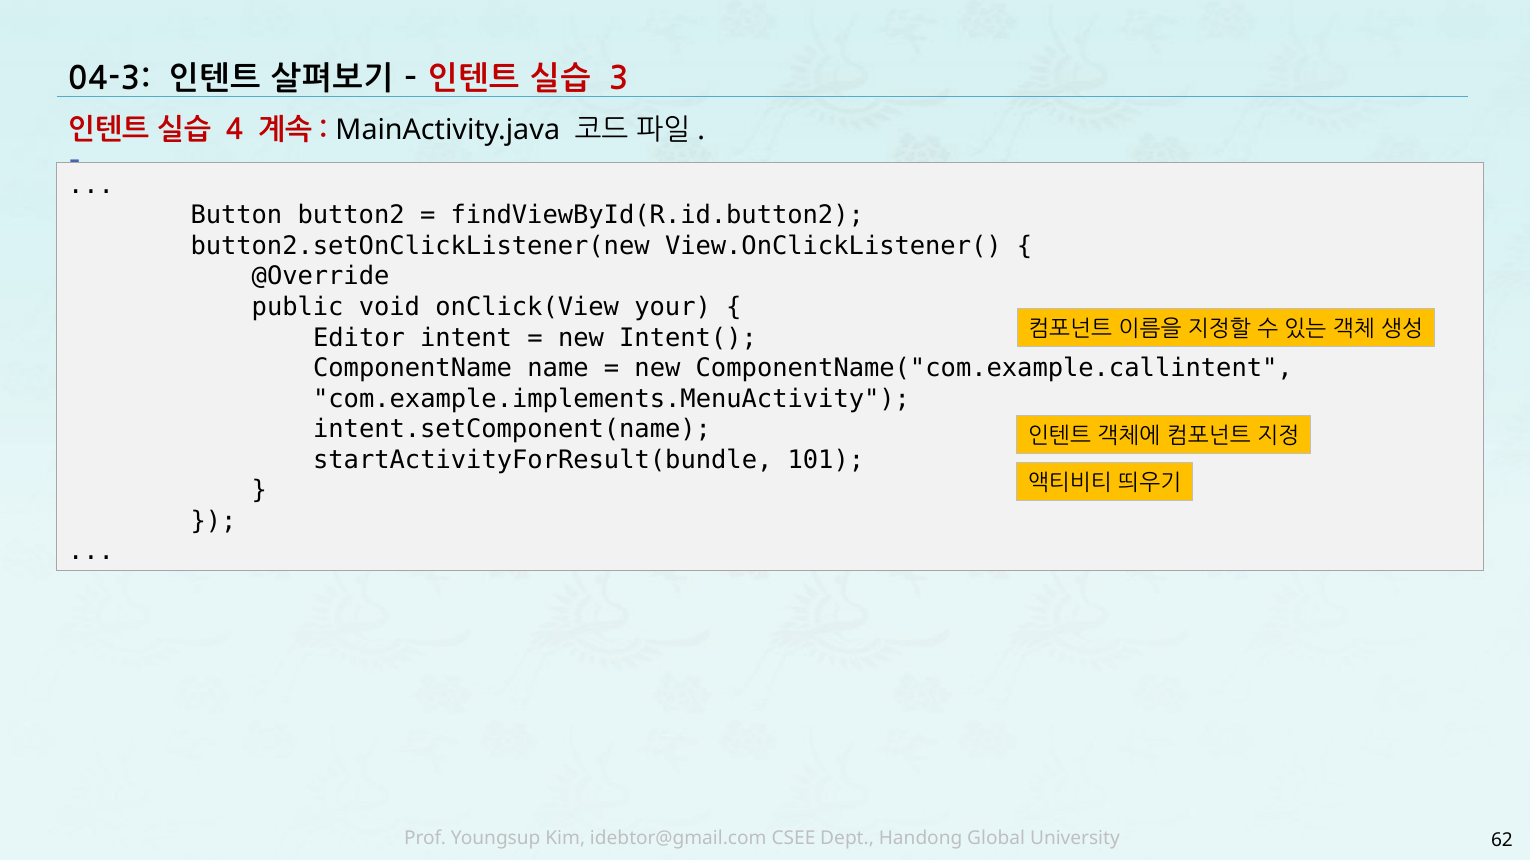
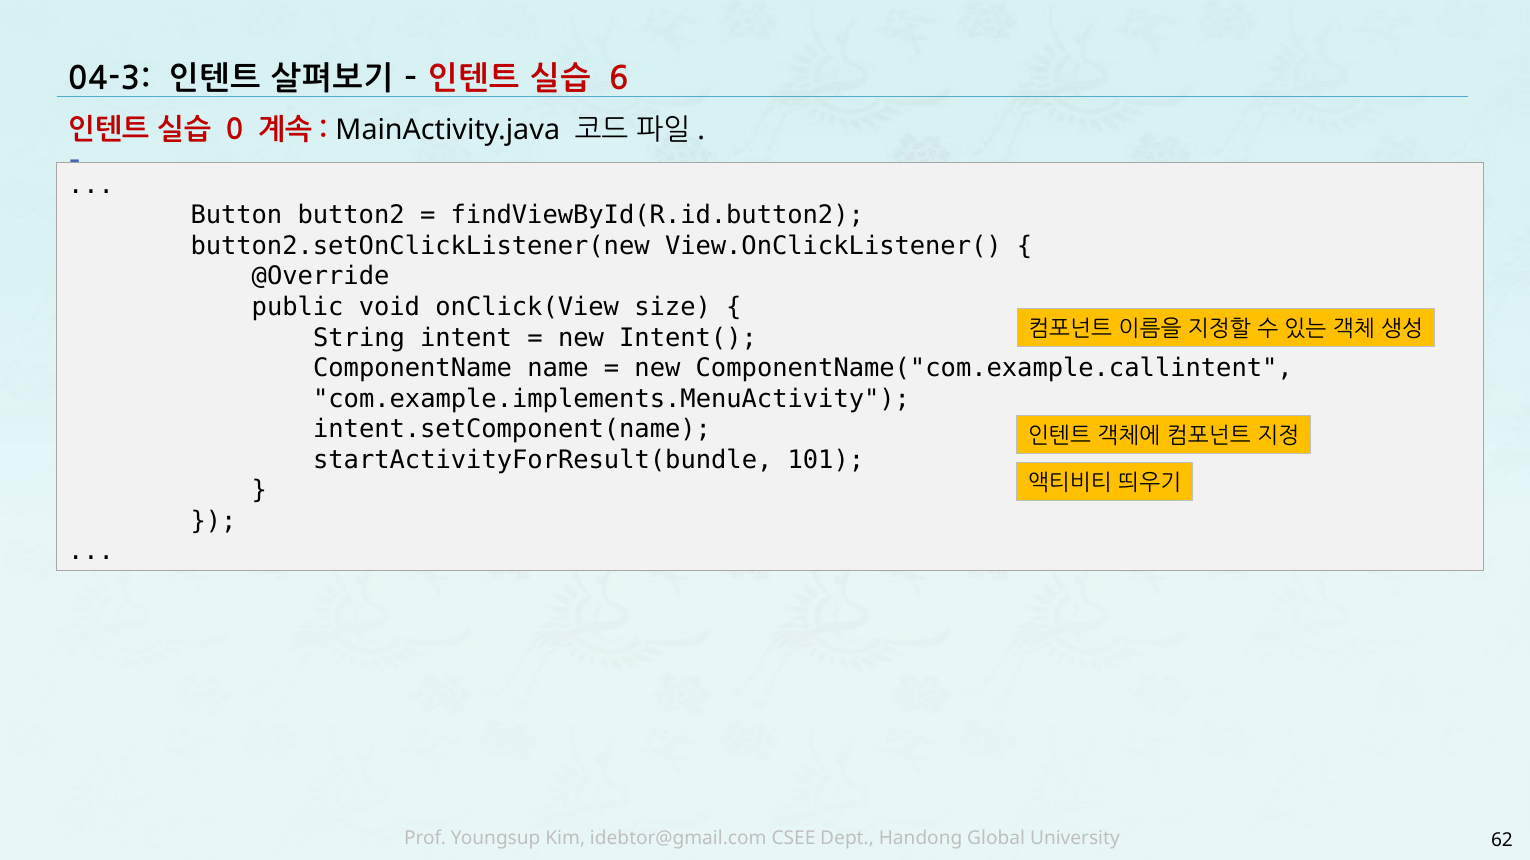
3: 3 -> 6
4: 4 -> 0
your: your -> size
Editor: Editor -> String
